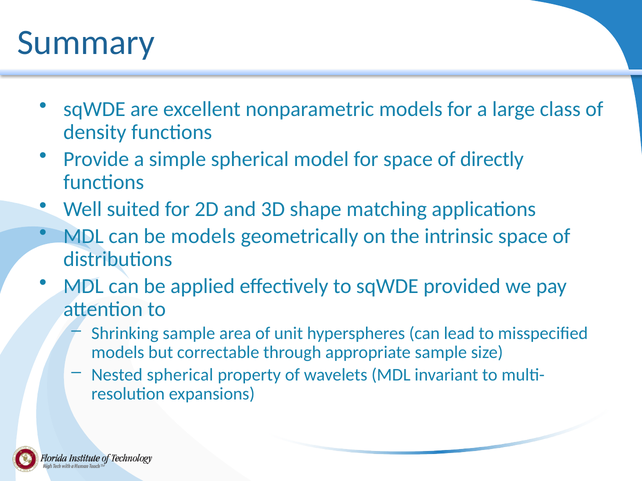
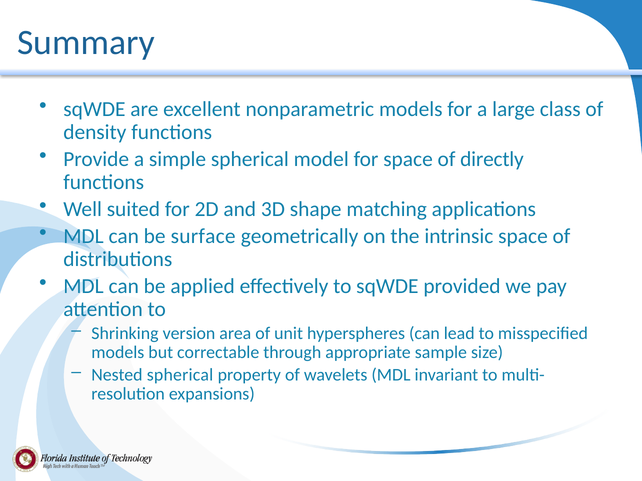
be models: models -> surface
Shrinking sample: sample -> version
